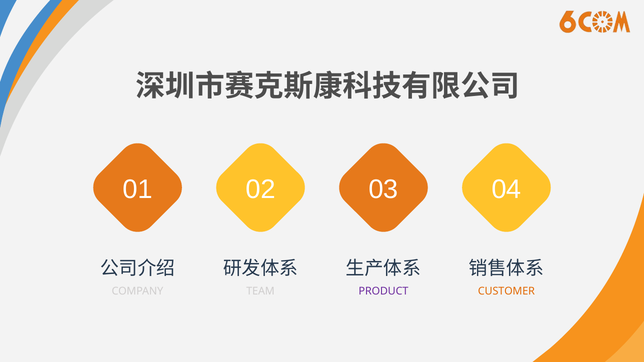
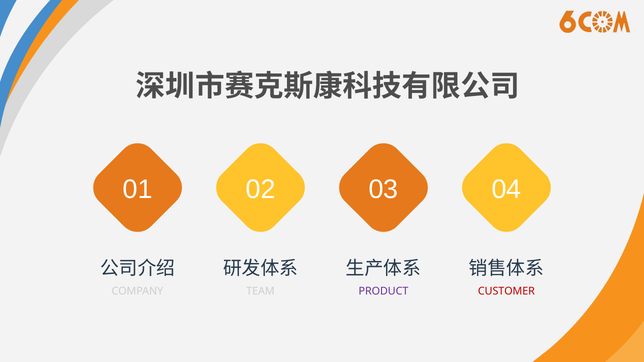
CUSTOMER colour: orange -> red
